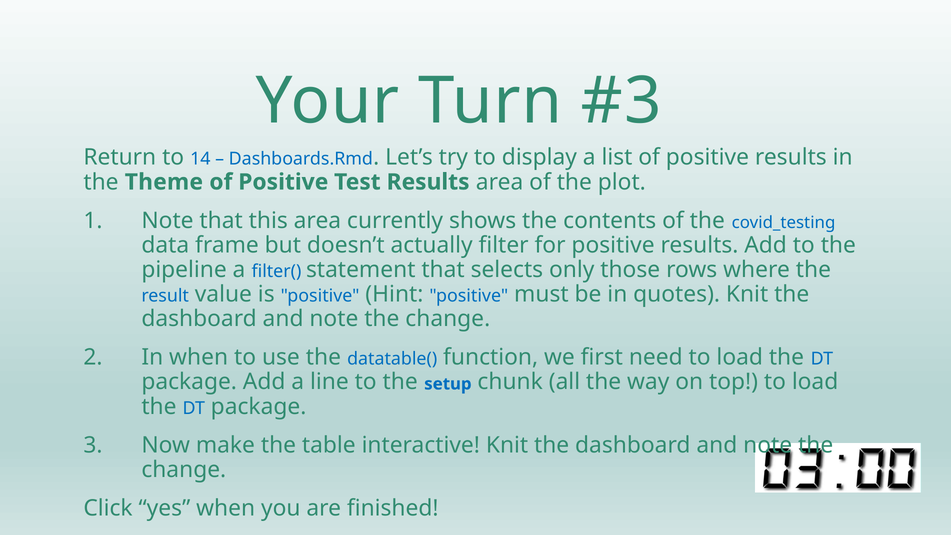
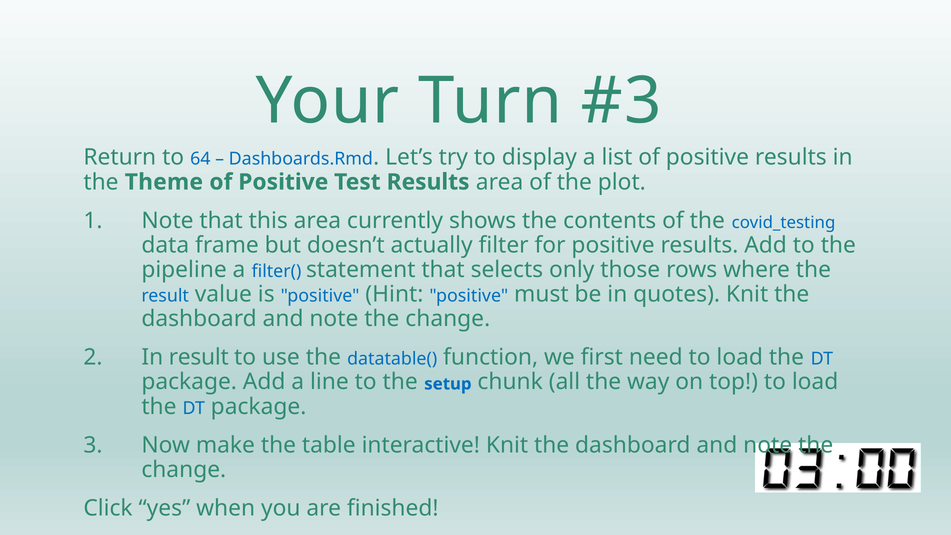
14: 14 -> 64
In when: when -> result
